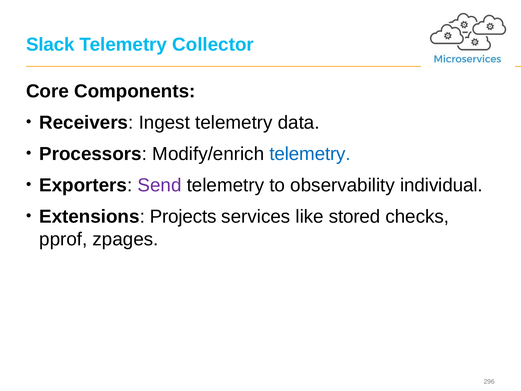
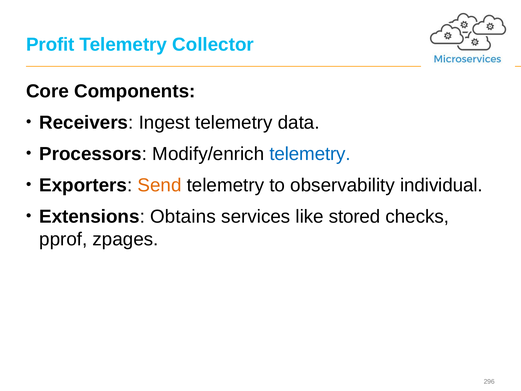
Slack: Slack -> Profit
Send colour: purple -> orange
Projects: Projects -> Obtains
